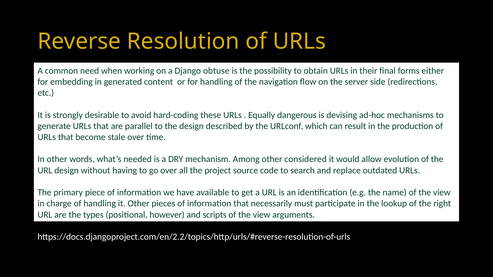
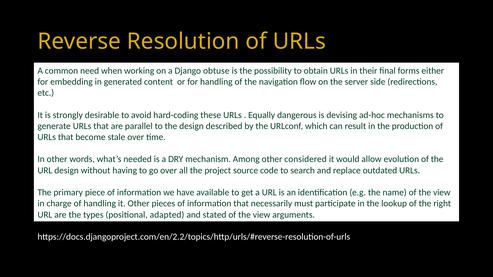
however: however -> adapted
scripts: scripts -> stated
